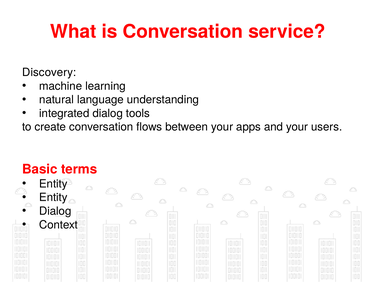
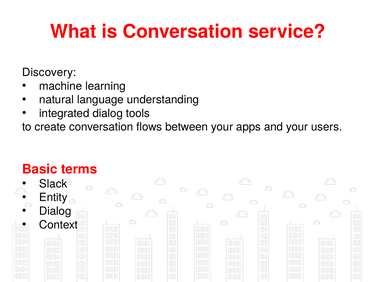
Entity at (53, 184): Entity -> Slack
